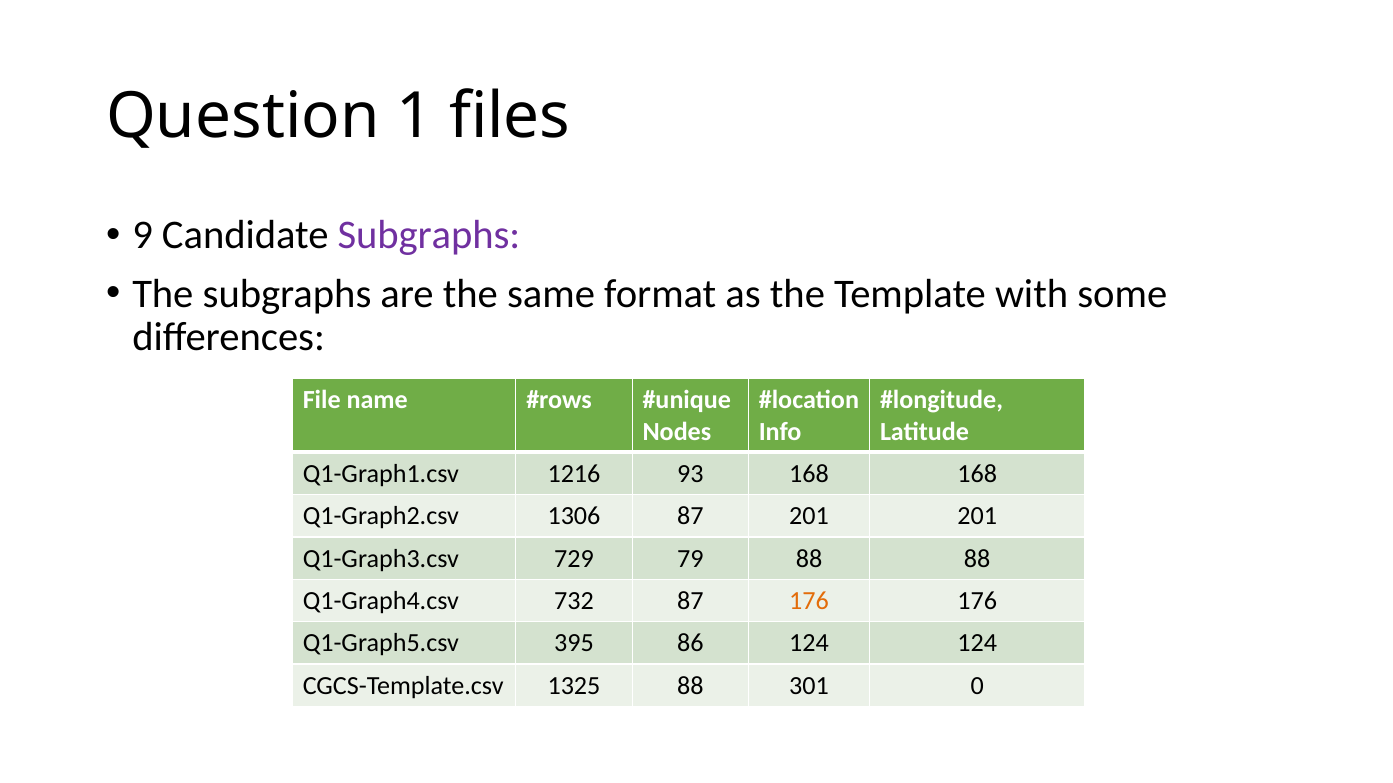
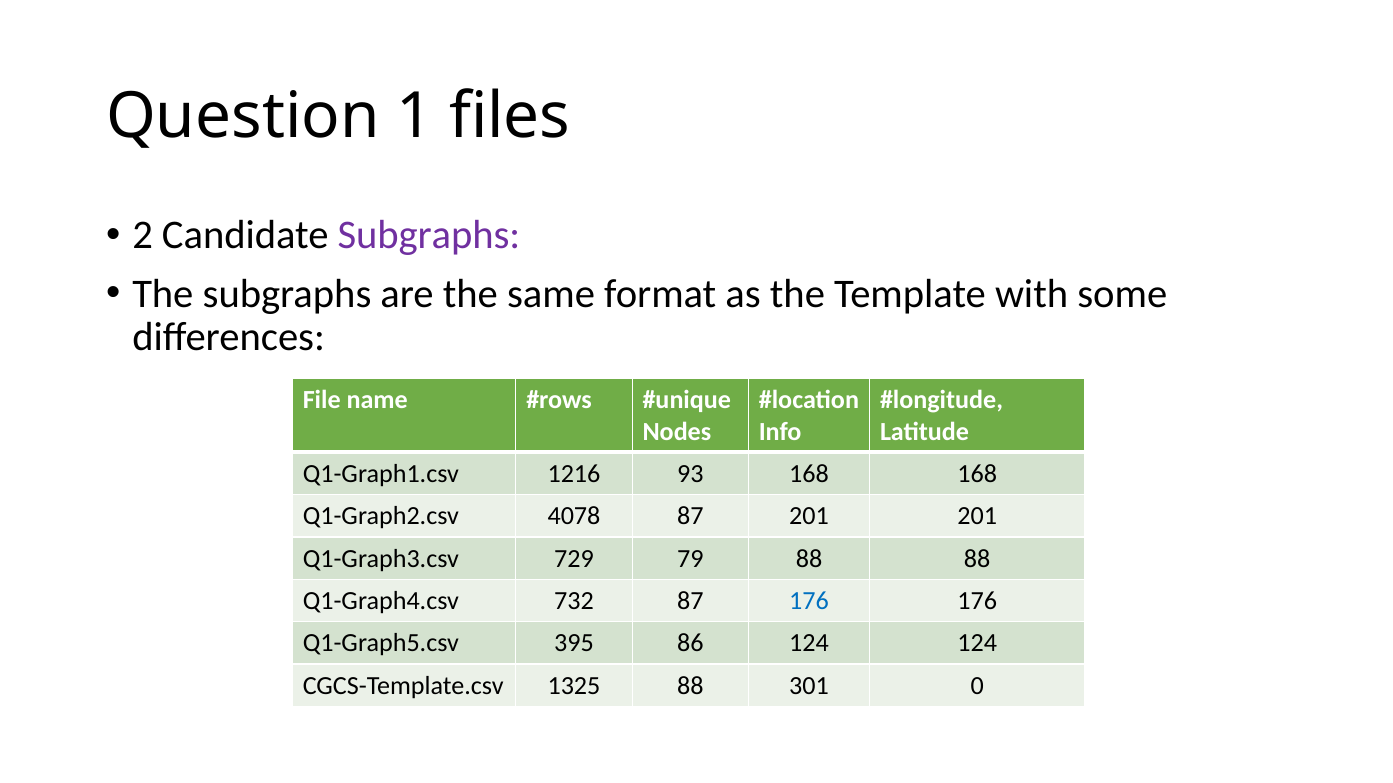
9: 9 -> 2
1306: 1306 -> 4078
176 at (809, 601) colour: orange -> blue
